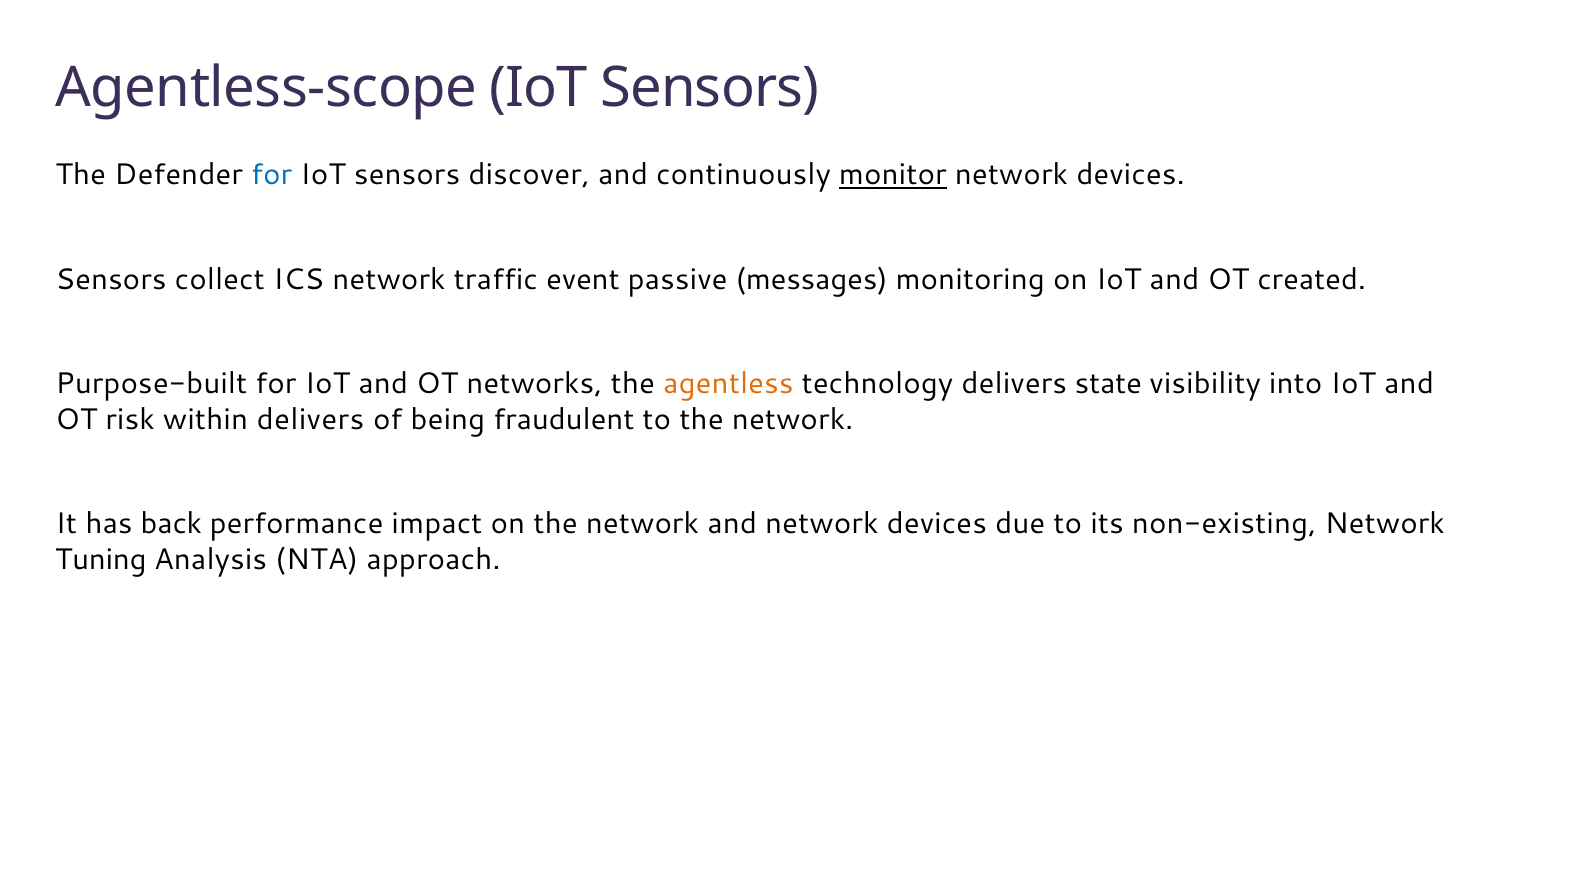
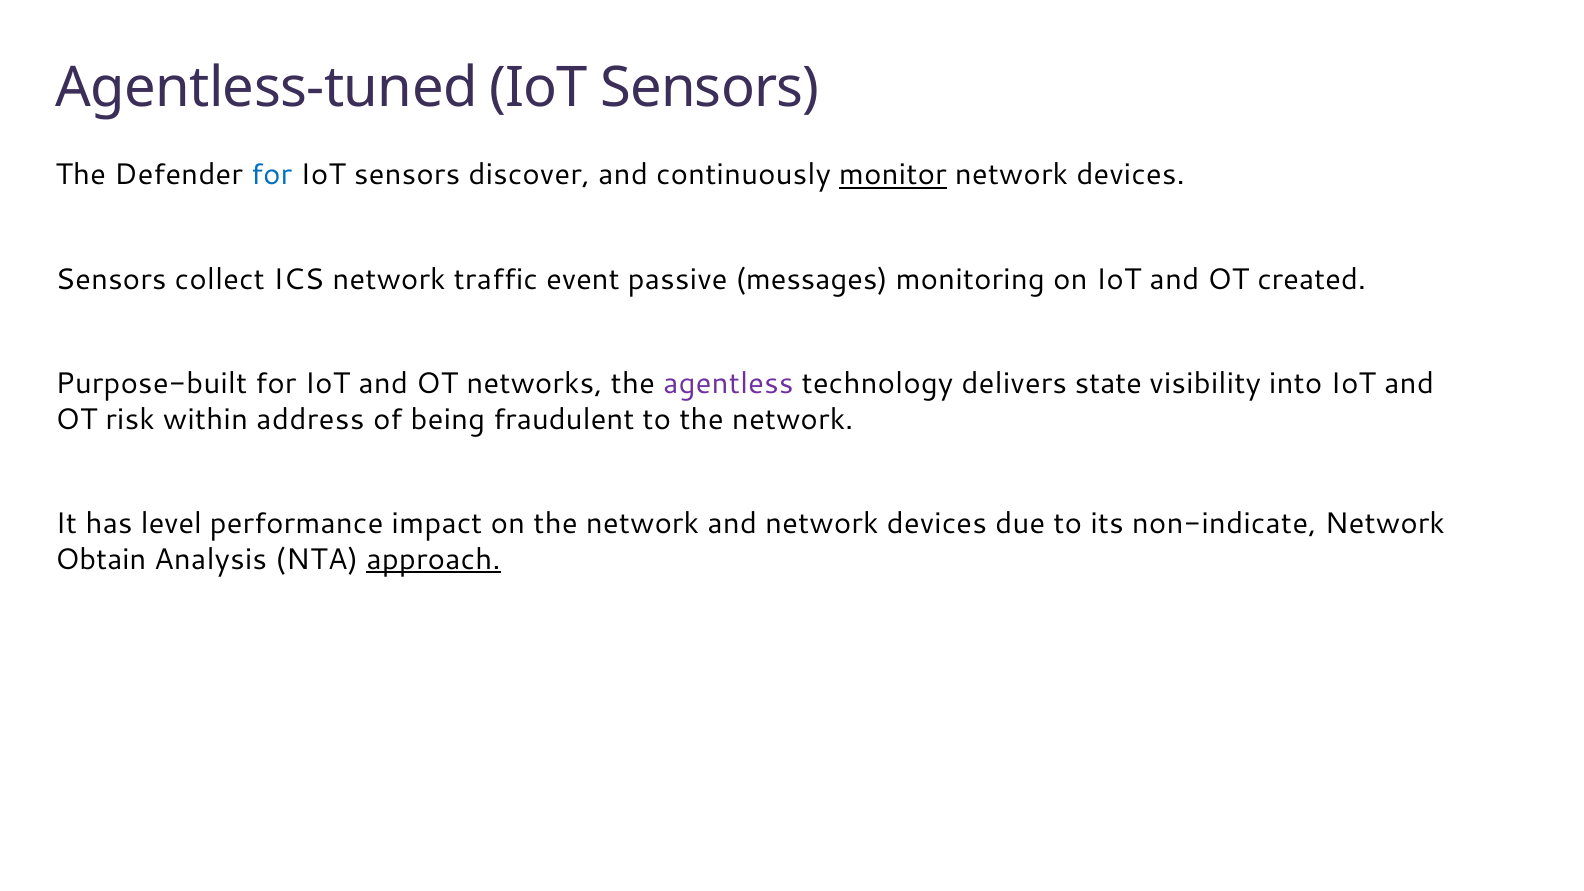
Agentless-scope: Agentless-scope -> Agentless-tuned
agentless colour: orange -> purple
within delivers: delivers -> address
back: back -> level
non-existing: non-existing -> non-indicate
Tuning: Tuning -> Obtain
approach underline: none -> present
